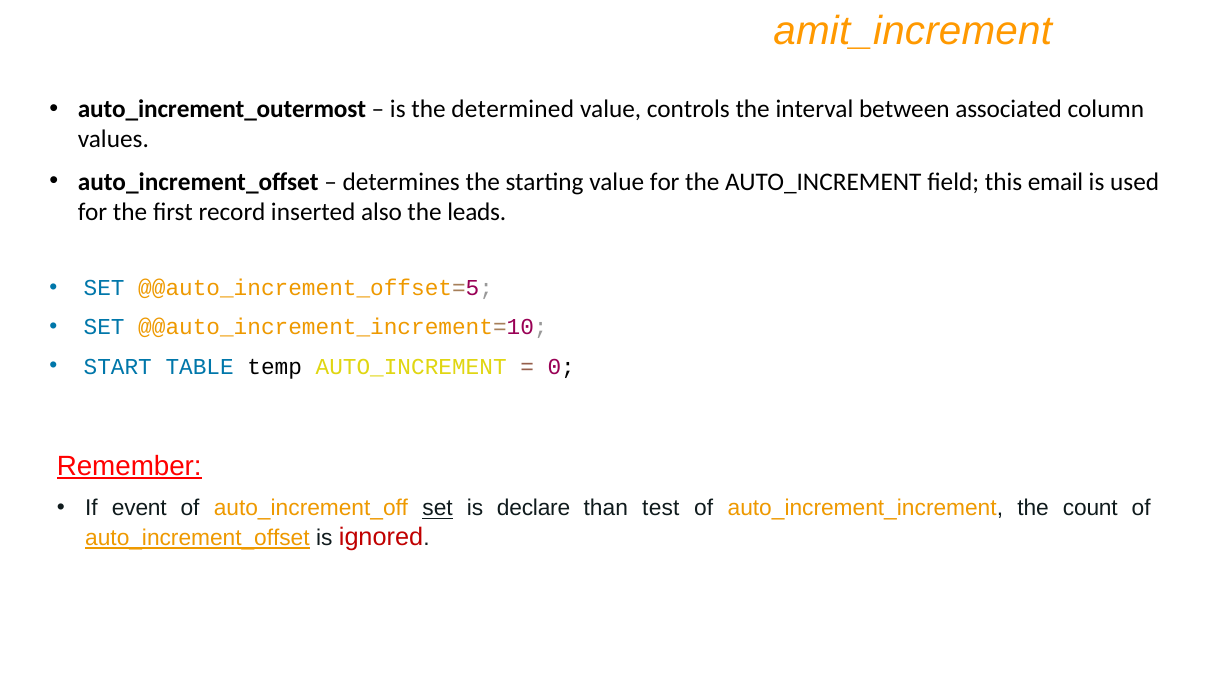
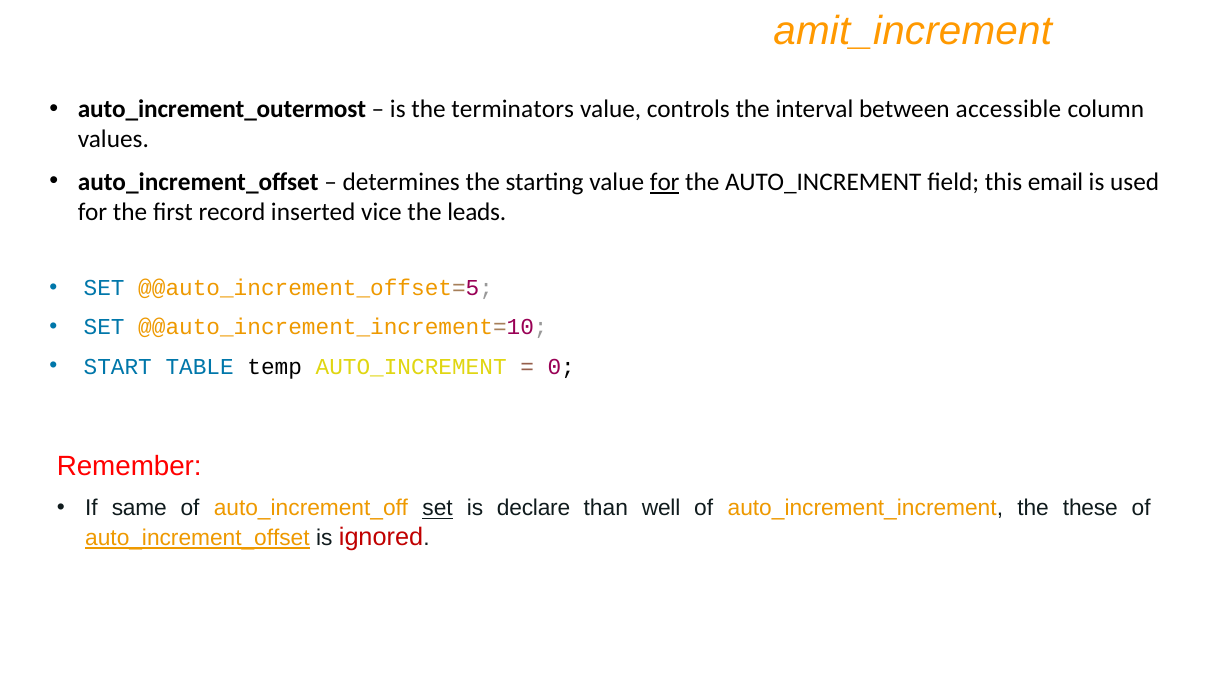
determined: determined -> terminators
associated: associated -> accessible
for at (665, 182) underline: none -> present
also: also -> vice
Remember underline: present -> none
event: event -> same
test: test -> well
count: count -> these
